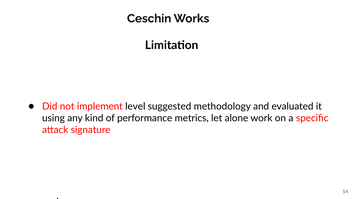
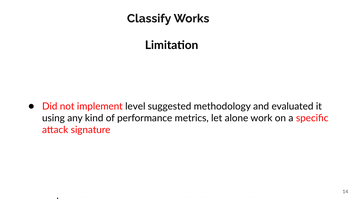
Ceschin: Ceschin -> Classify
